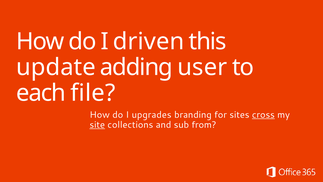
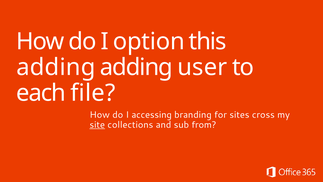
driven: driven -> option
update at (56, 67): update -> adding
upgrades: upgrades -> accessing
cross underline: present -> none
